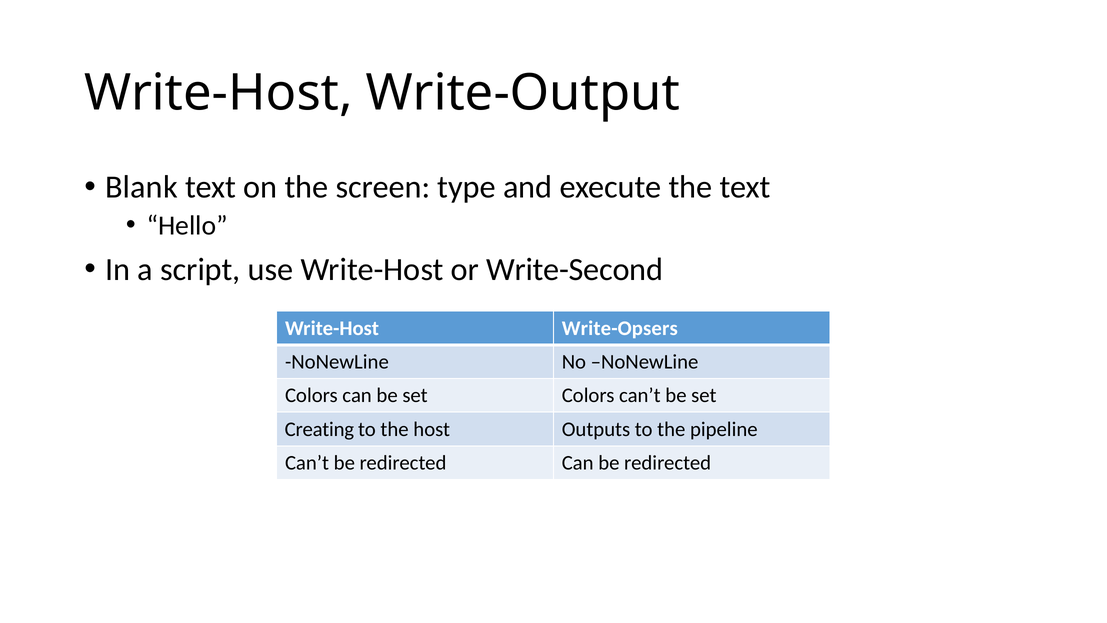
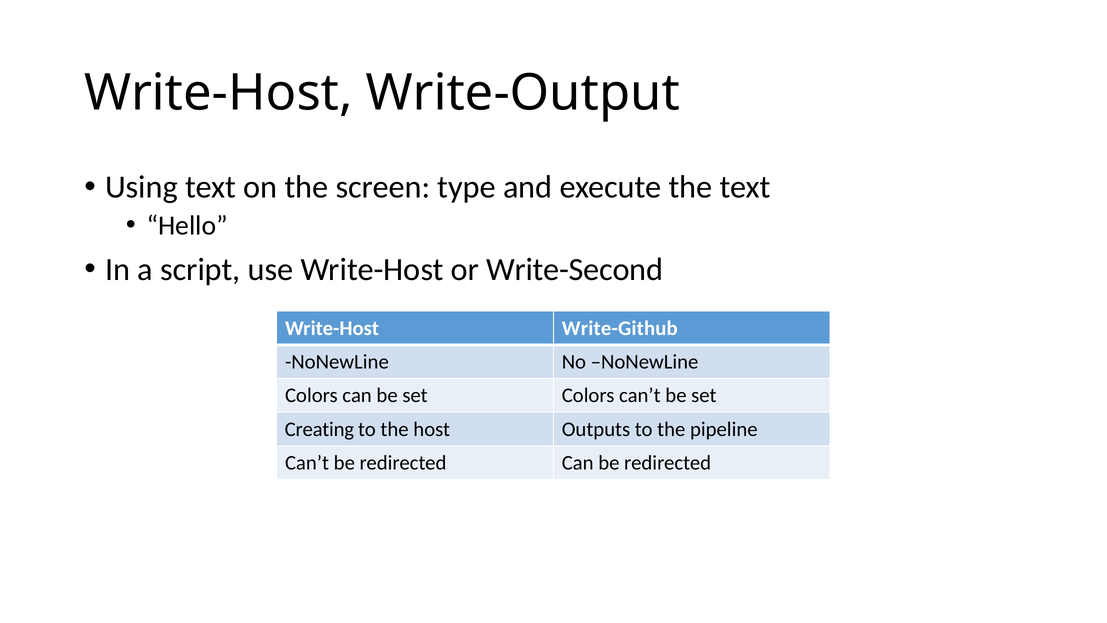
Blank: Blank -> Using
Write-Opsers: Write-Opsers -> Write-Github
